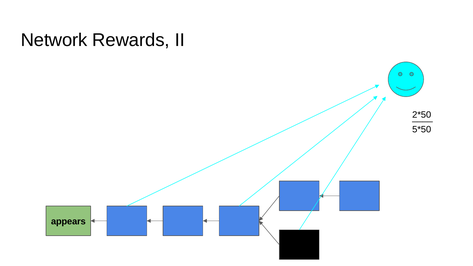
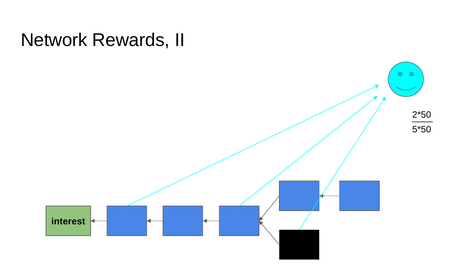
appears: appears -> interest
